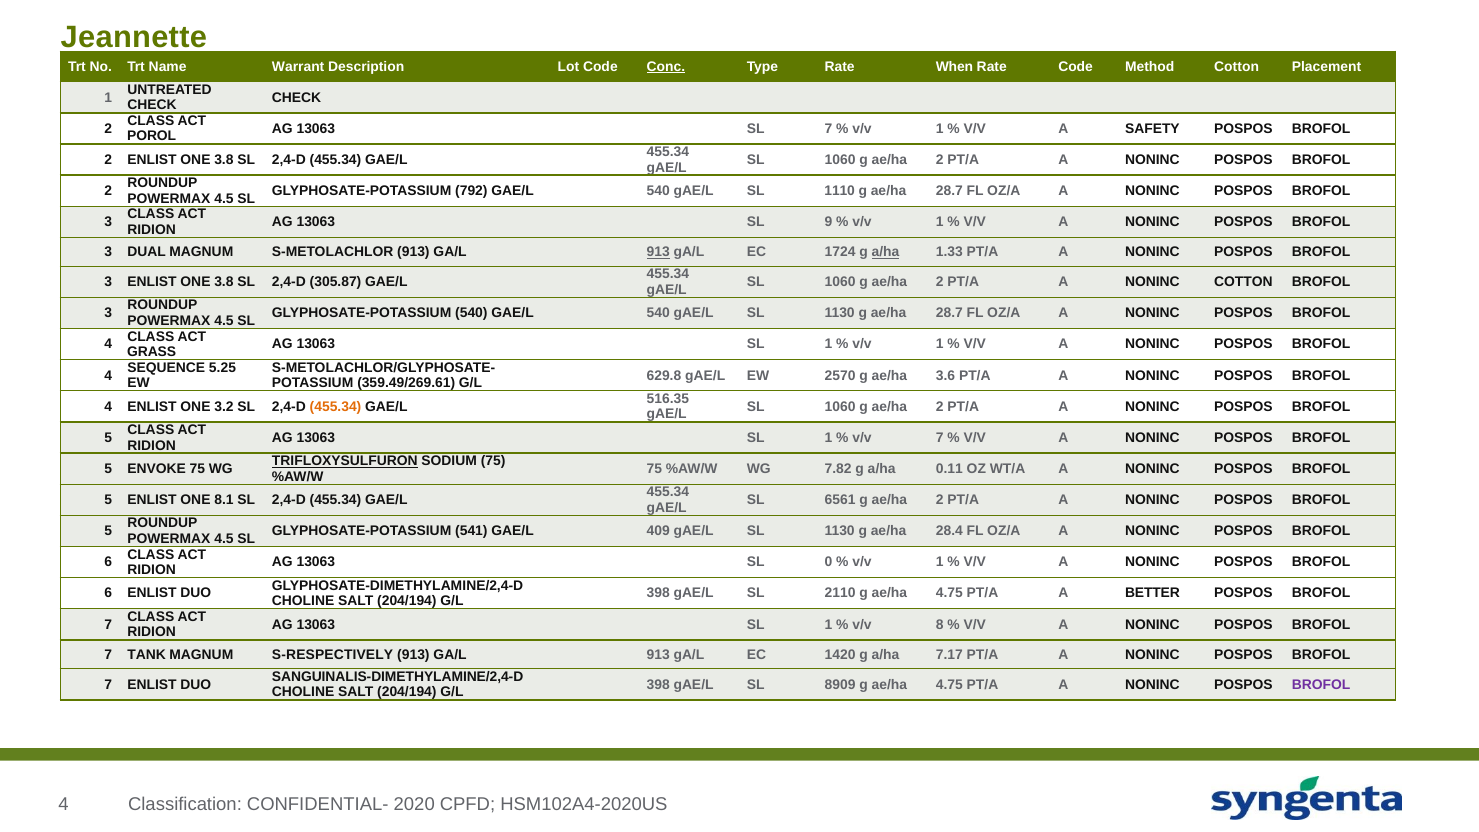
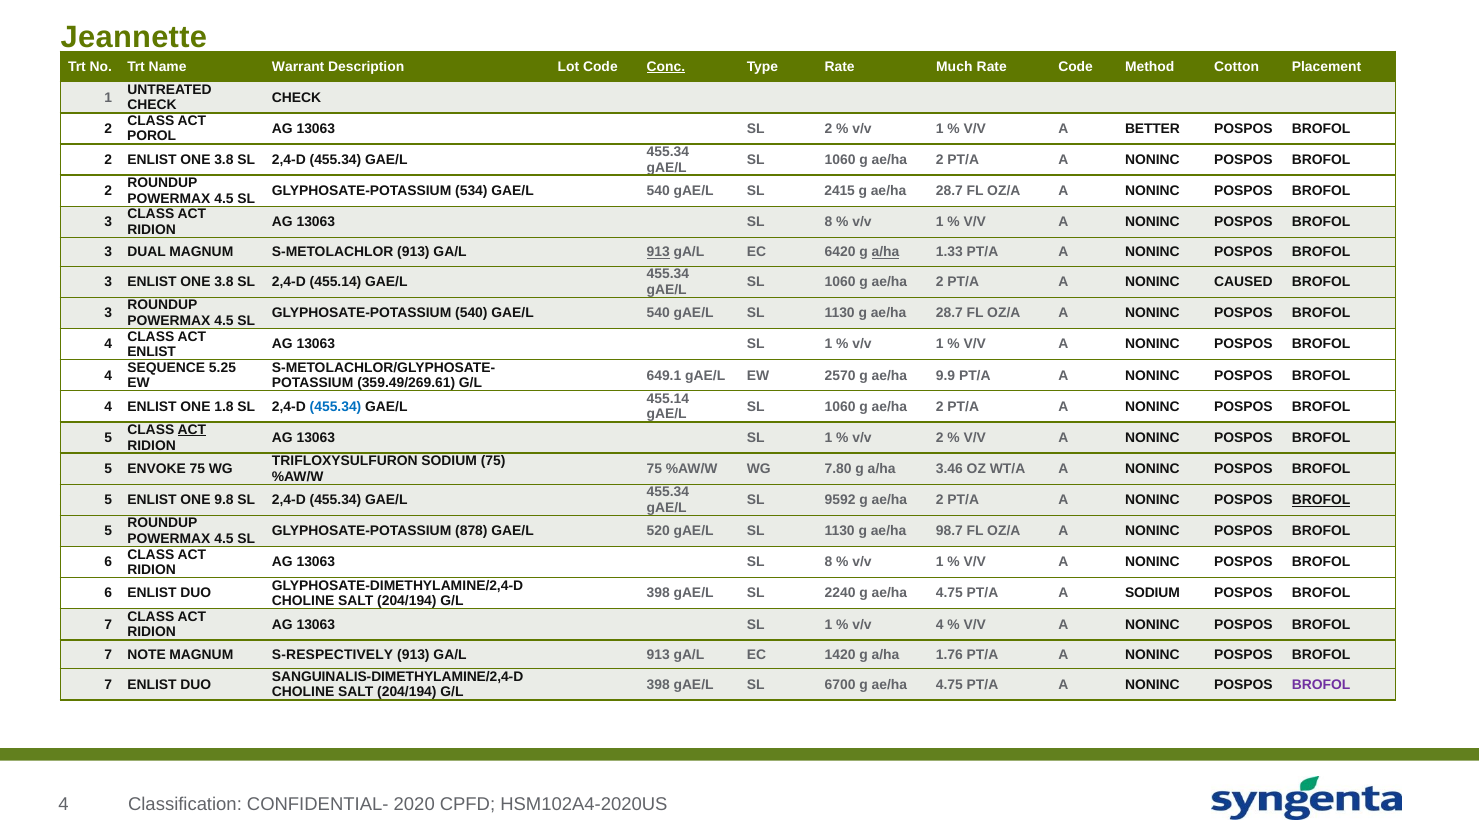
When: When -> Much
SL 7: 7 -> 2
SAFETY: SAFETY -> BETTER
792: 792 -> 534
1110: 1110 -> 2415
9 at (829, 222): 9 -> 8
1724: 1724 -> 6420
2,4-D 305.87: 305.87 -> 455.14
NONINC COTTON: COTTON -> CAUSED
GRASS at (152, 352): GRASS -> ENLIST
629.8: 629.8 -> 649.1
3.6: 3.6 -> 9.9
516.35 at (668, 399): 516.35 -> 455.14
3.2: 3.2 -> 1.8
455.34 at (336, 407) colour: orange -> blue
ACT at (192, 430) underline: none -> present
v/v 7: 7 -> 2
TRIFLOXYSULFURON underline: present -> none
7.82: 7.82 -> 7.80
0.11: 0.11 -> 3.46
8.1: 8.1 -> 9.8
6561: 6561 -> 9592
BROFOL at (1321, 500) underline: none -> present
541: 541 -> 878
409: 409 -> 520
28.4: 28.4 -> 98.7
0 at (829, 562): 0 -> 8
2110: 2110 -> 2240
A BETTER: BETTER -> SODIUM
v/v 8: 8 -> 4
TANK: TANK -> NOTE
7.17: 7.17 -> 1.76
8909: 8909 -> 6700
